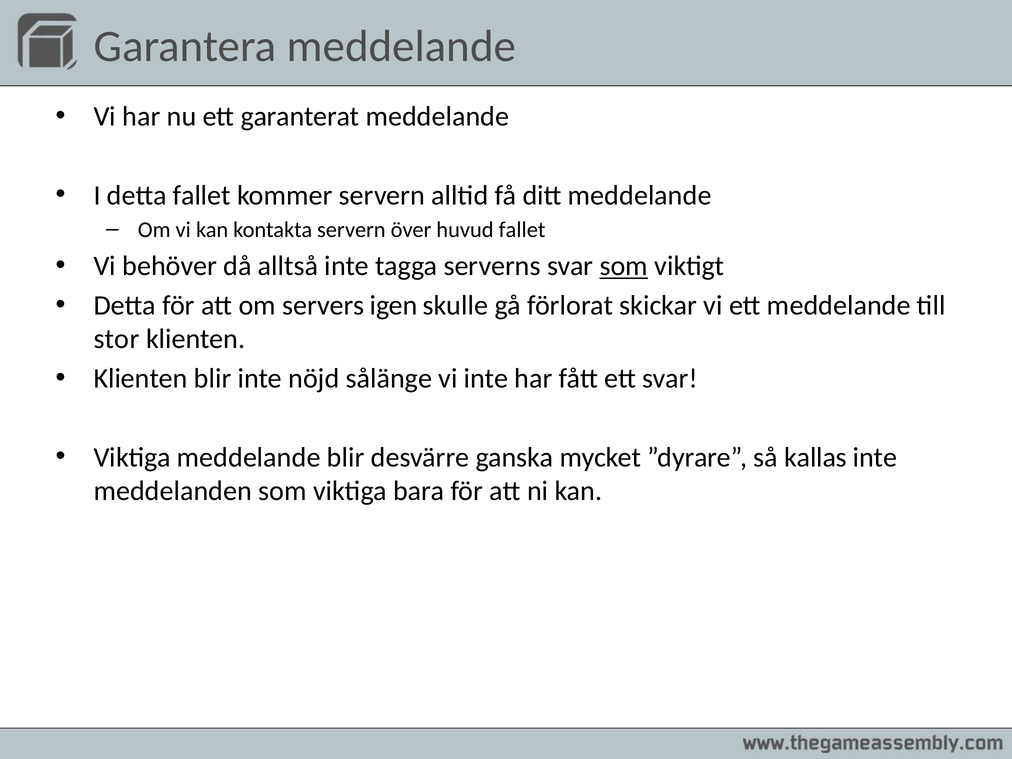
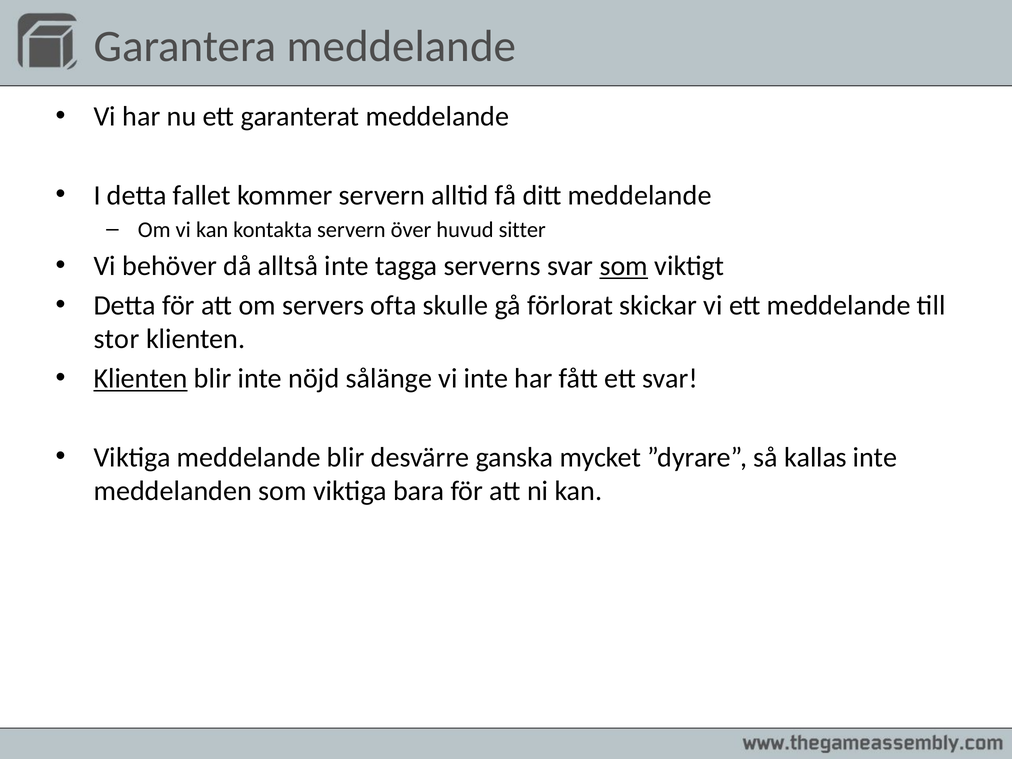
huvud fallet: fallet -> sitter
igen: igen -> ofta
Klienten at (141, 379) underline: none -> present
